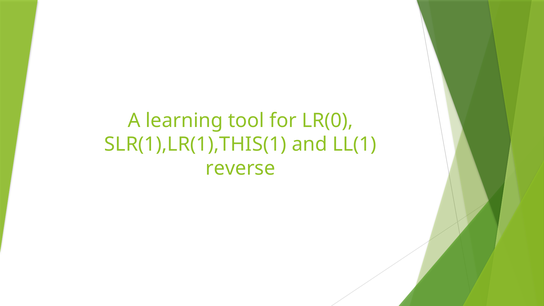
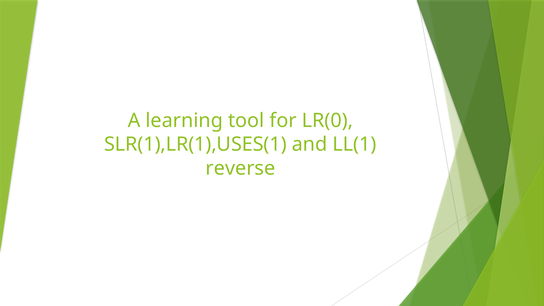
SLR(1),LR(1),THIS(1: SLR(1),LR(1),THIS(1 -> SLR(1),LR(1),USES(1
